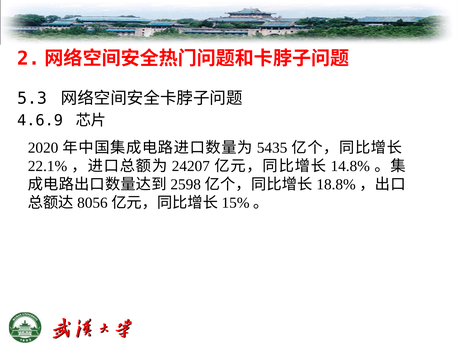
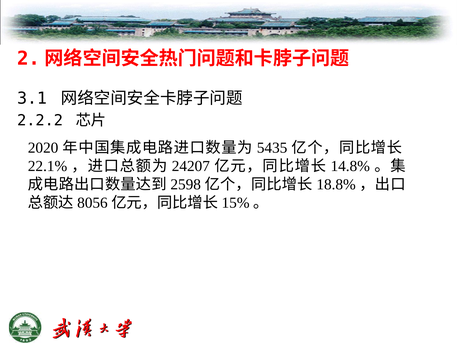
5.3: 5.3 -> 3.1
4.6.9: 4.6.9 -> 2.2.2
